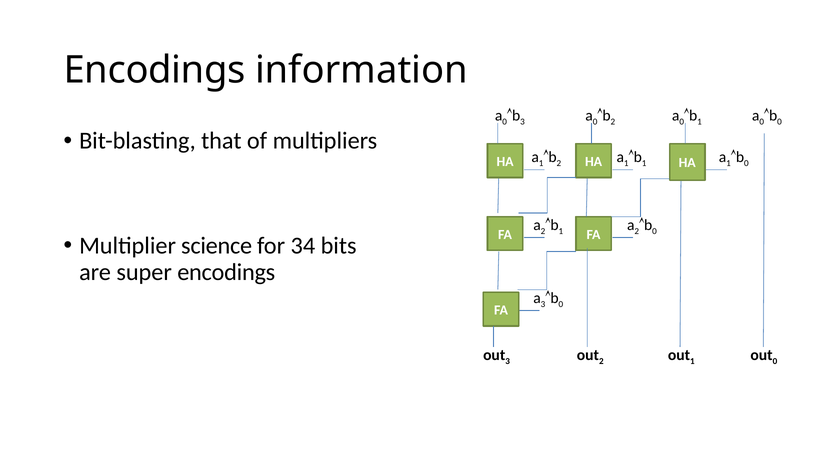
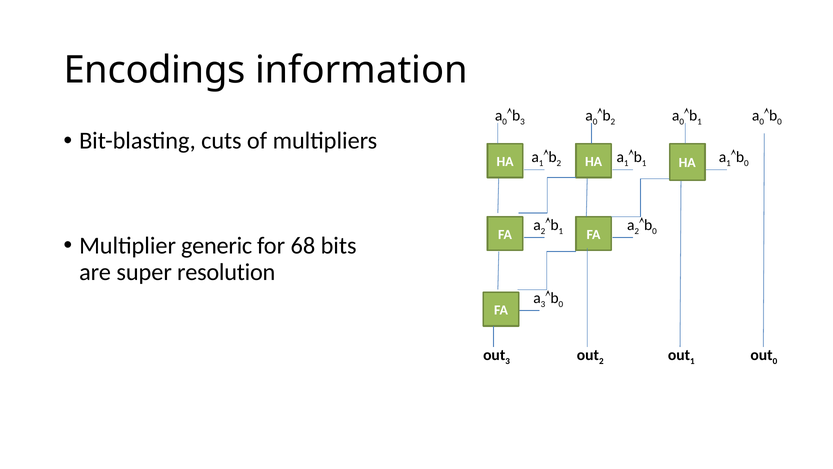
that: that -> cuts
science: science -> generic
34: 34 -> 68
super encodings: encodings -> resolution
